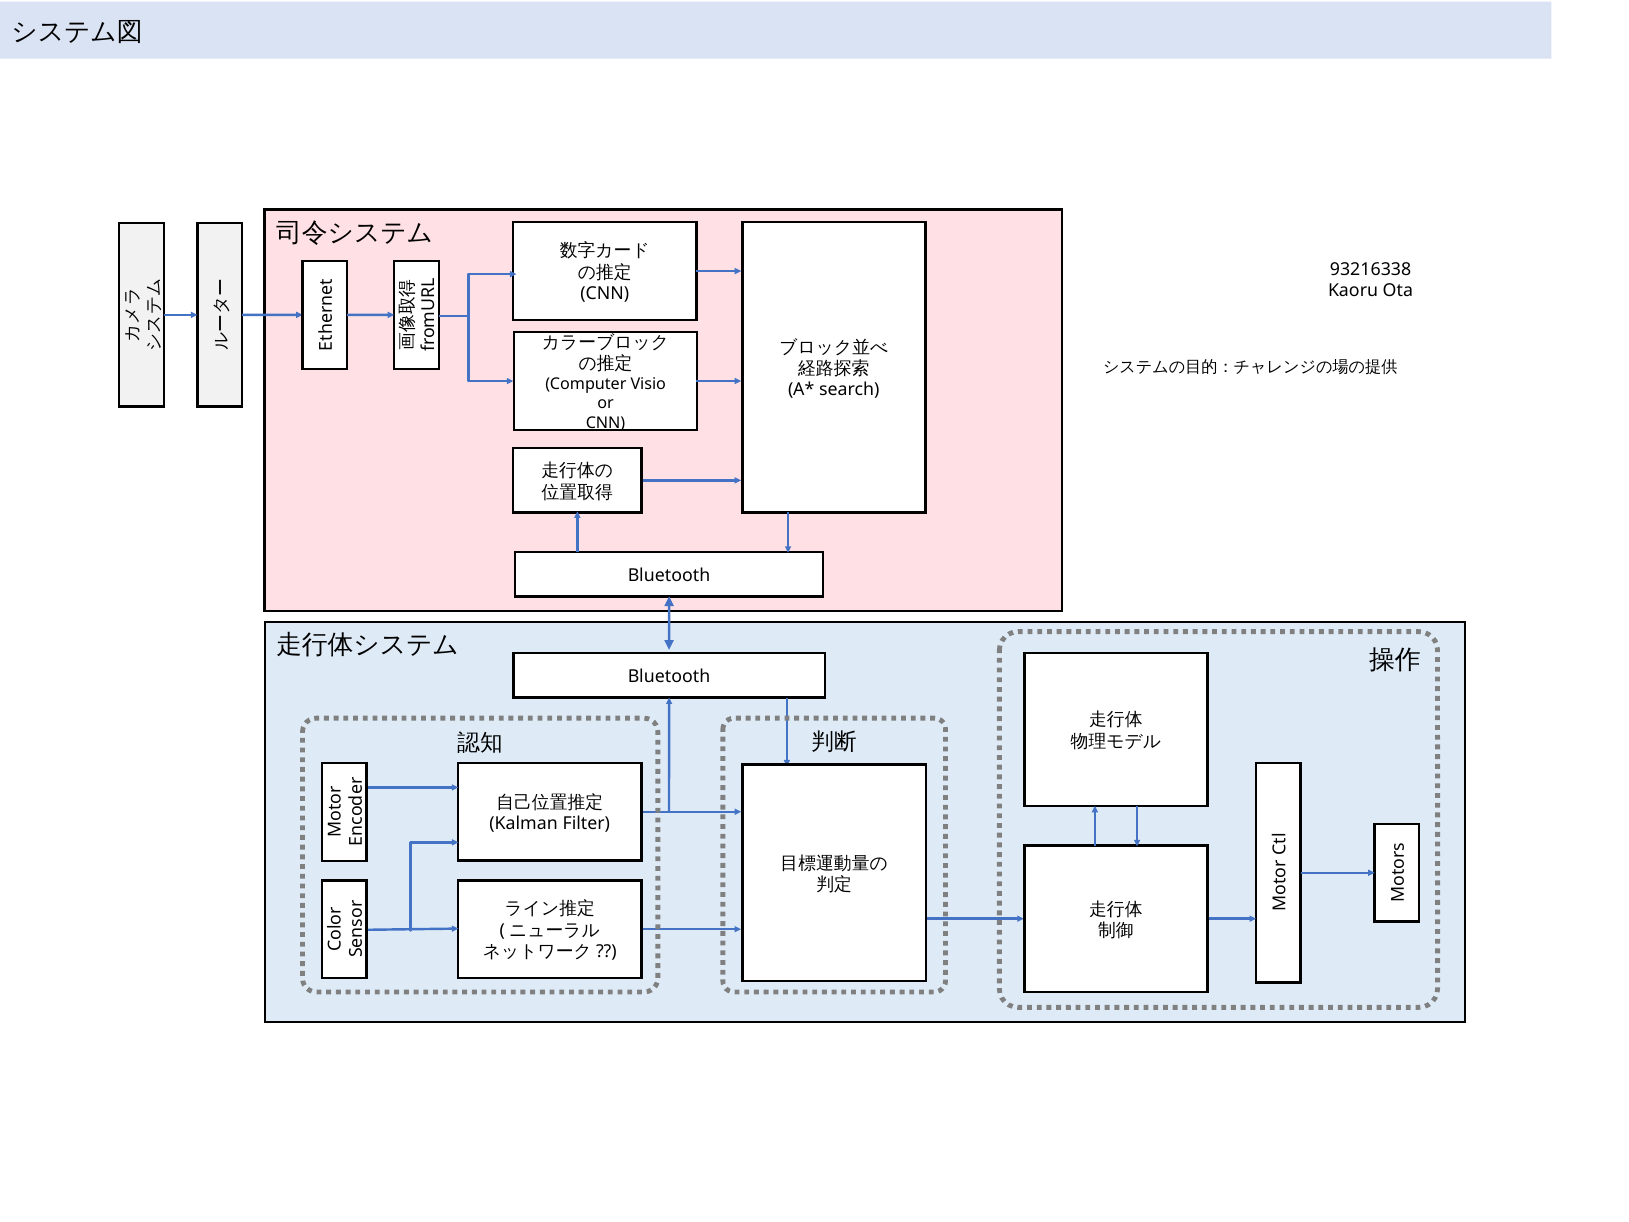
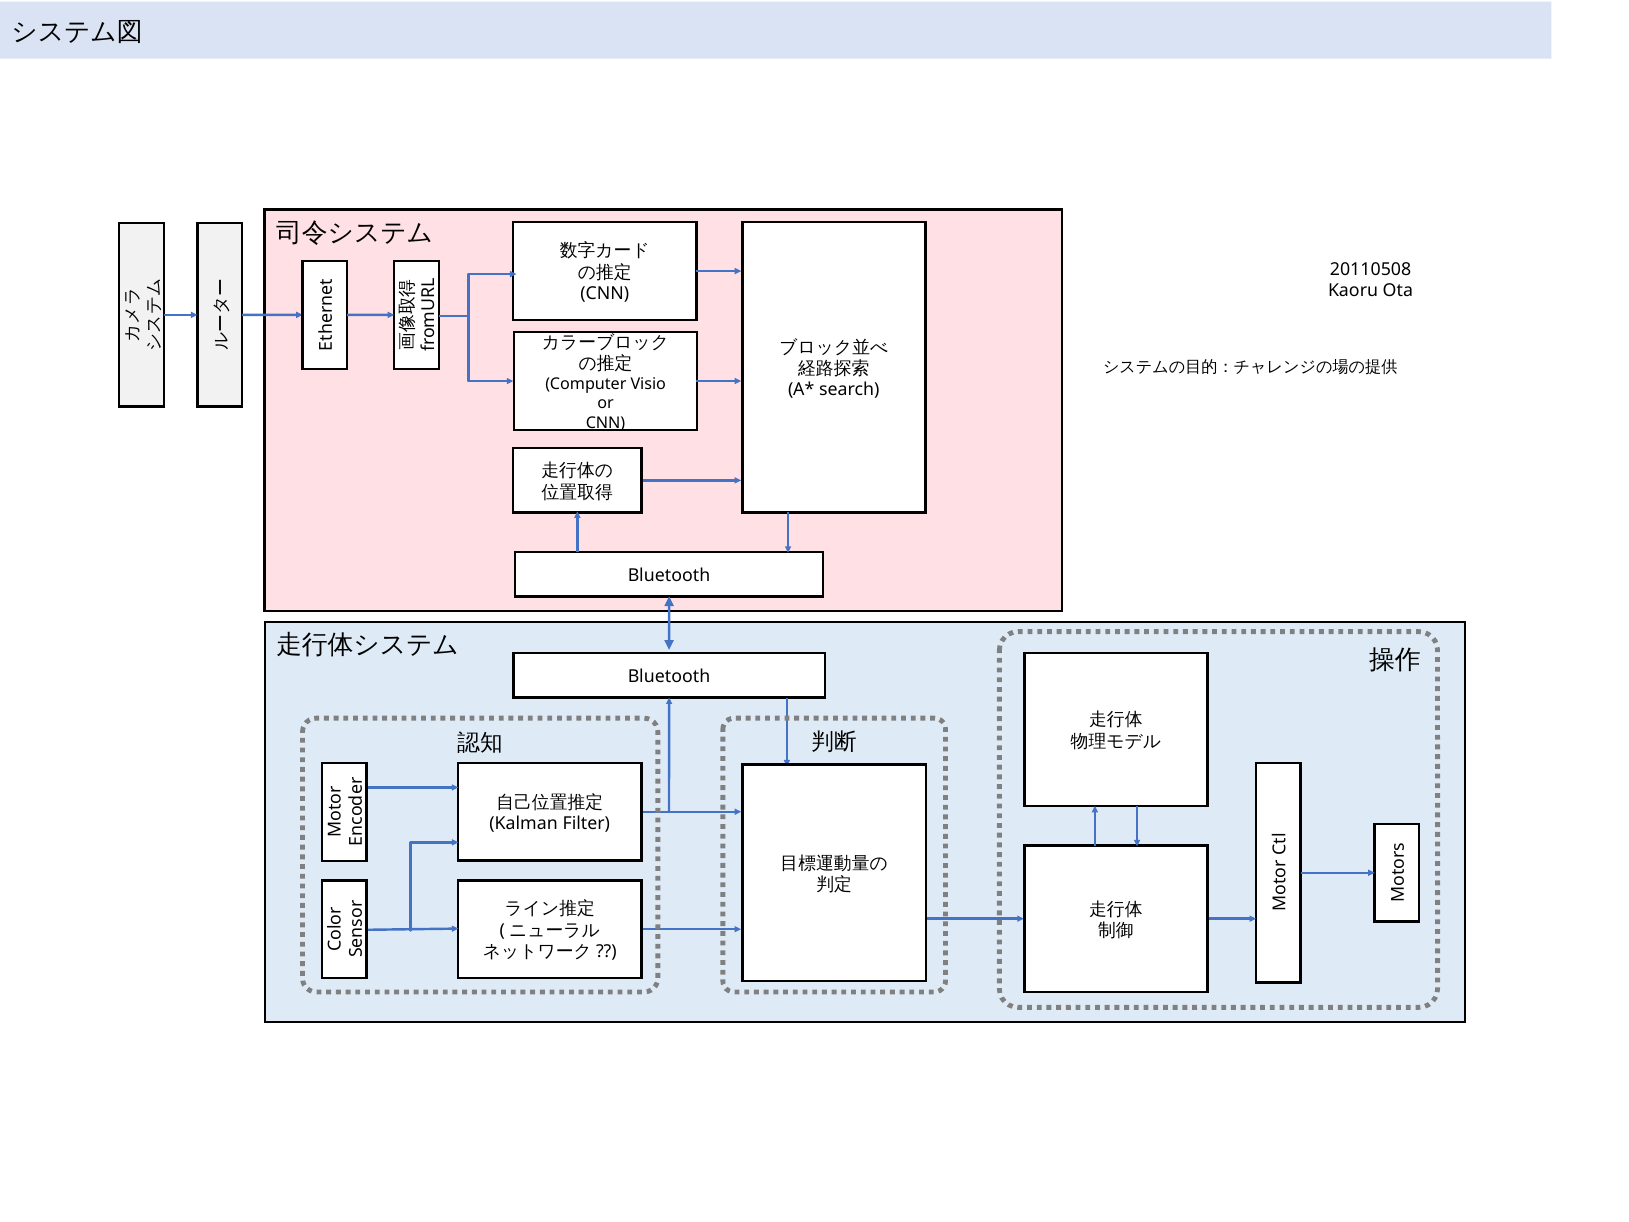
93216338: 93216338 -> 20110508
